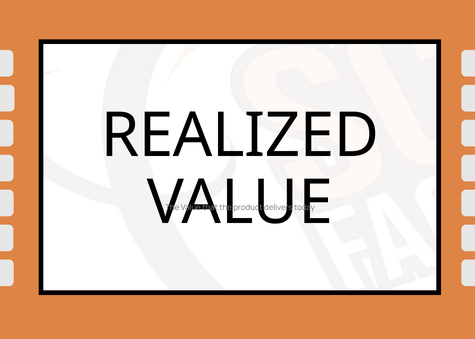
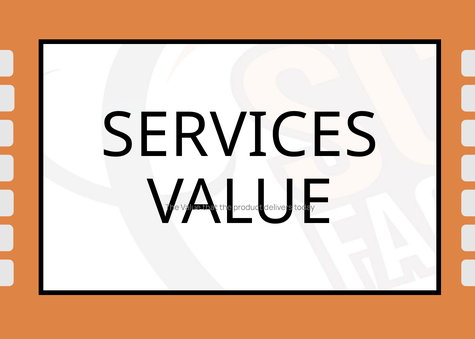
REALIZED: REALIZED -> SERVICES
